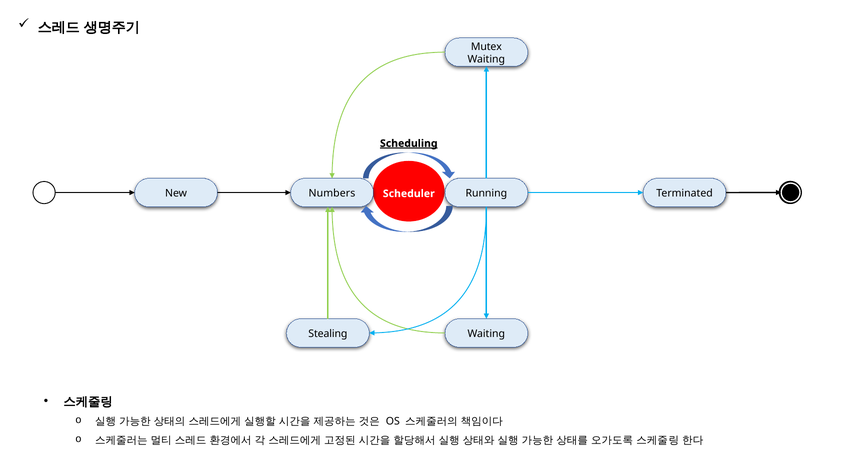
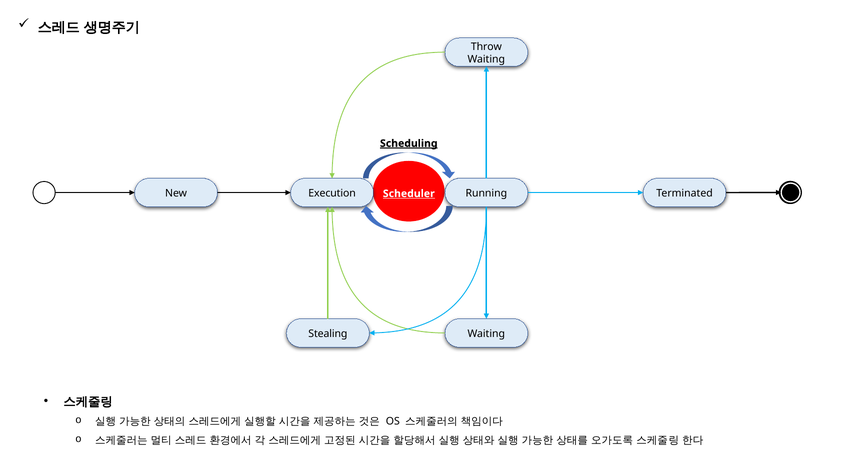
Mutex: Mutex -> Throw
Numbers: Numbers -> Execution
Scheduler underline: none -> present
